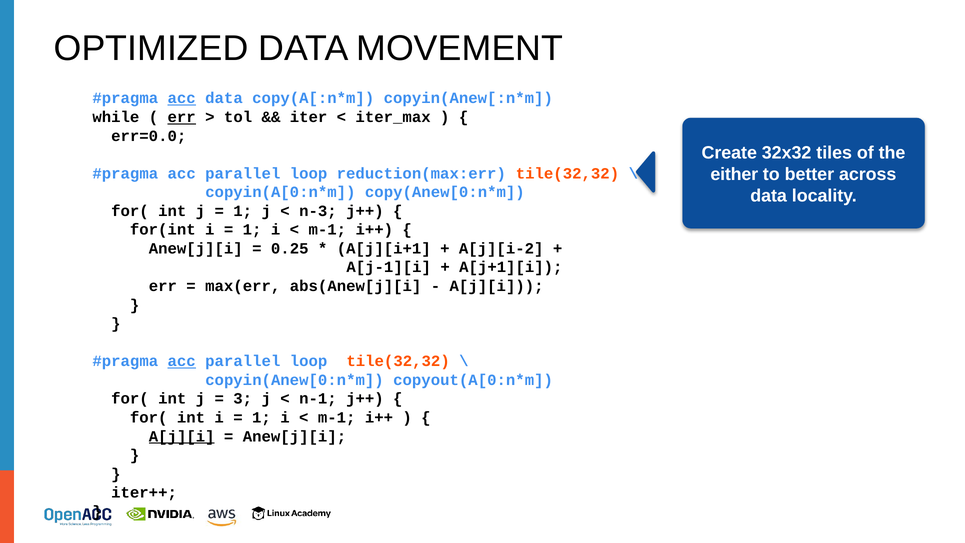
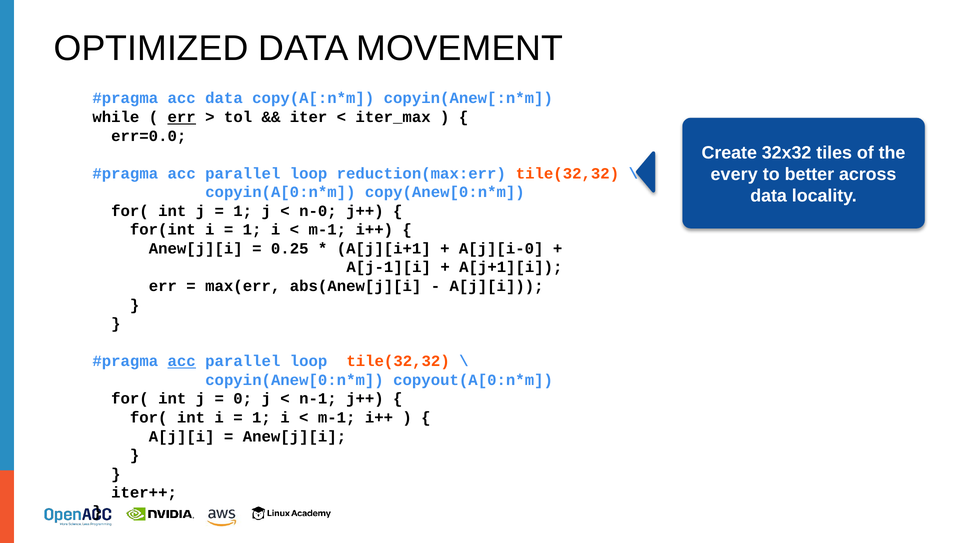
acc at (182, 98) underline: present -> none
either: either -> every
n-3: n-3 -> n-0
A[j][i-2: A[j][i-2 -> A[j][i-0
3: 3 -> 0
A[j][i at (182, 436) underline: present -> none
